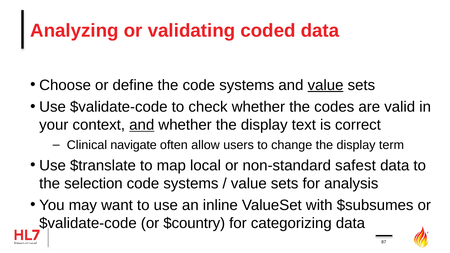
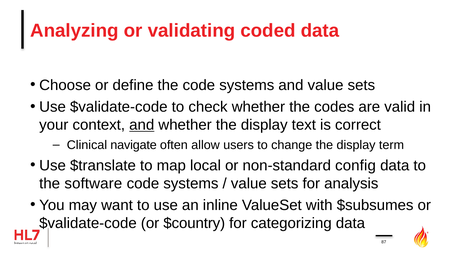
value at (326, 85) underline: present -> none
safest: safest -> config
selection: selection -> software
